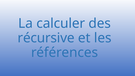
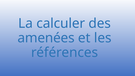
récursive: récursive -> amenées
